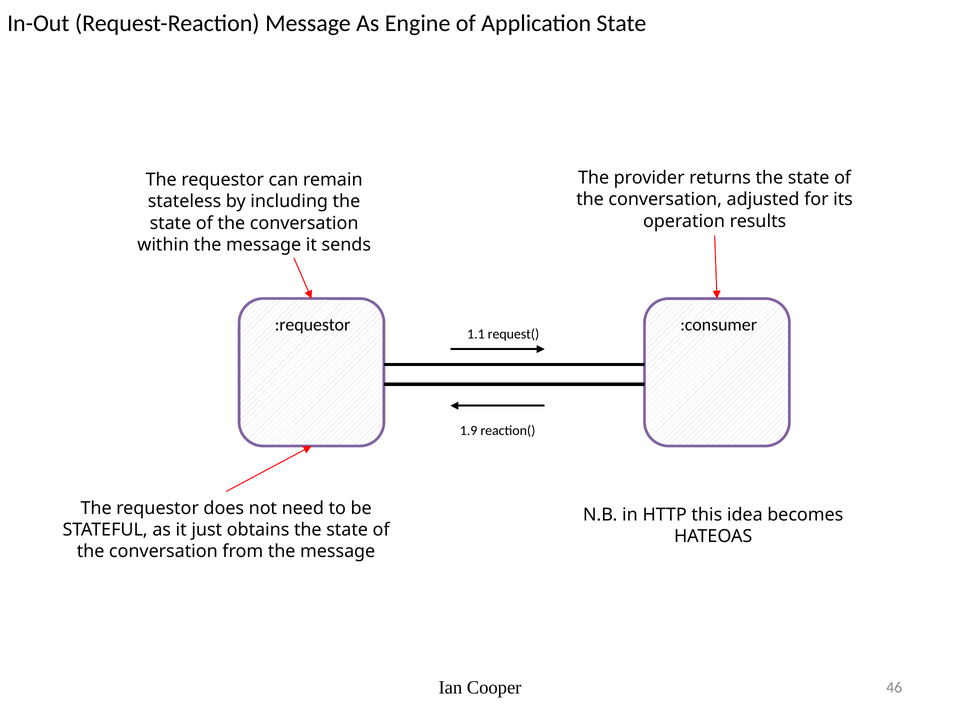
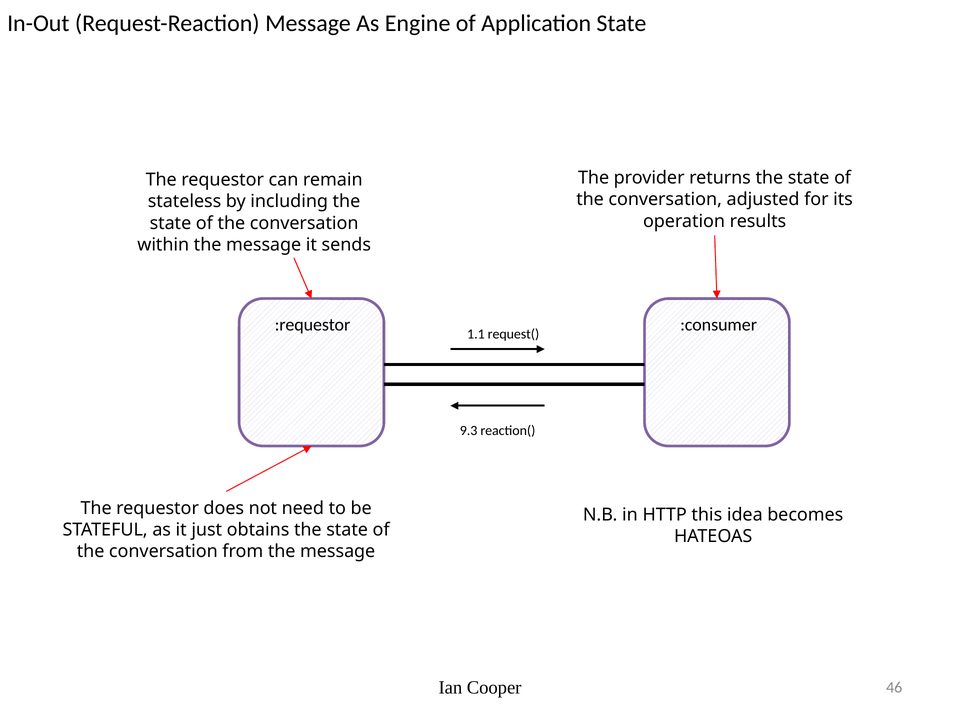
1.9: 1.9 -> 9.3
